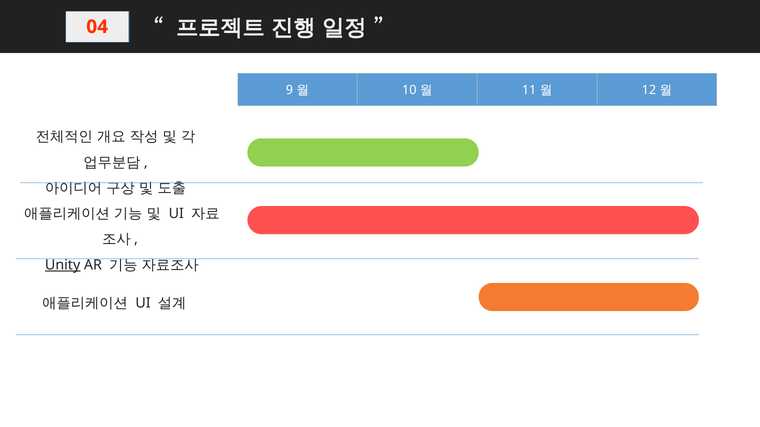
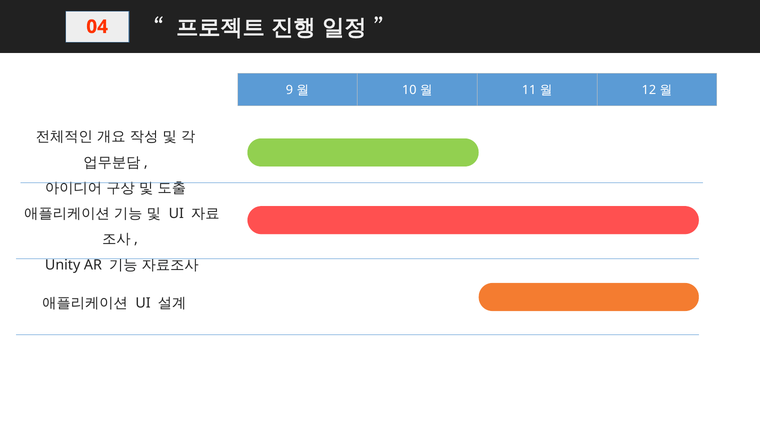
Unity underline: present -> none
